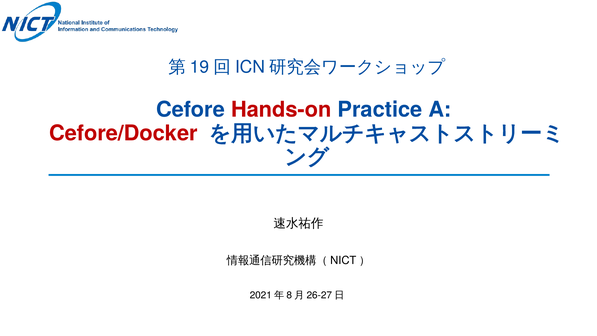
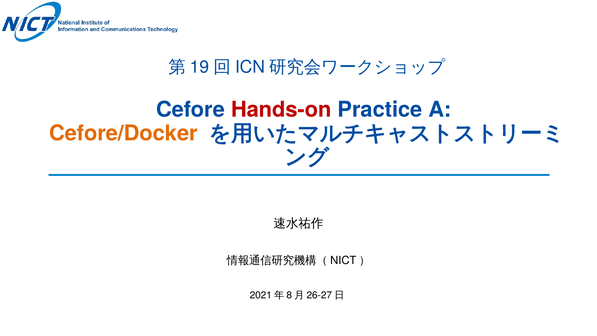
Cefore/Docker colour: red -> orange
